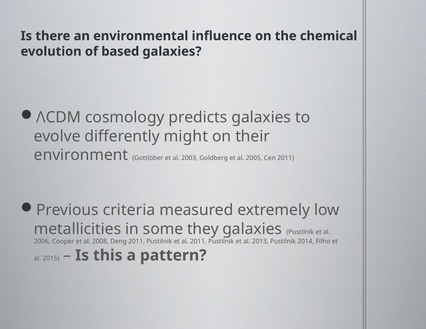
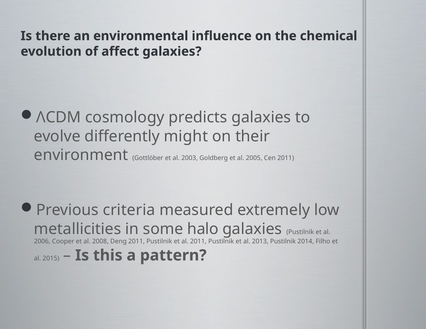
based: based -> affect
they: they -> halo
